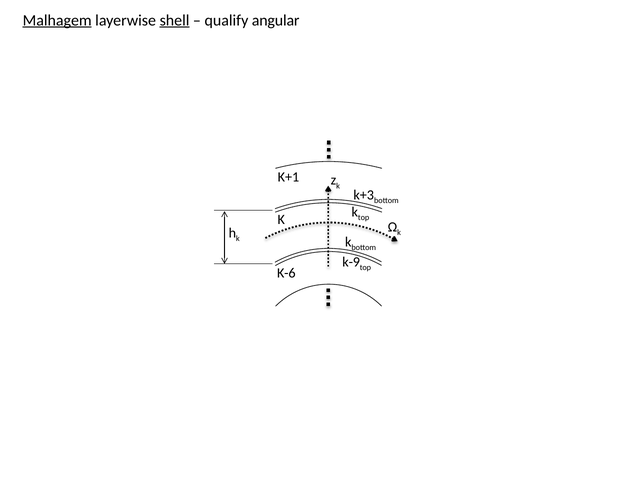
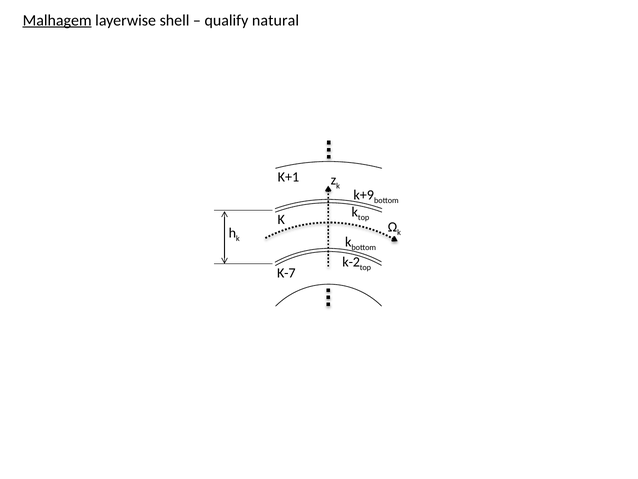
shell underline: present -> none
angular: angular -> natural
k+3: k+3 -> k+9
k-9: k-9 -> k-2
K-6: K-6 -> K-7
